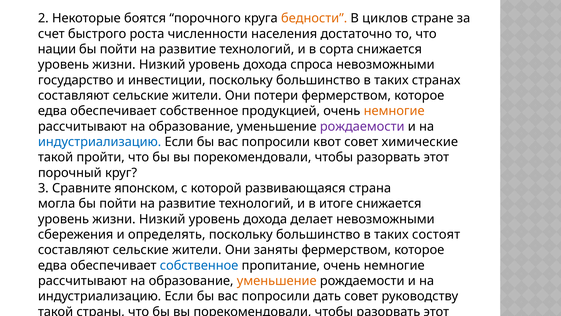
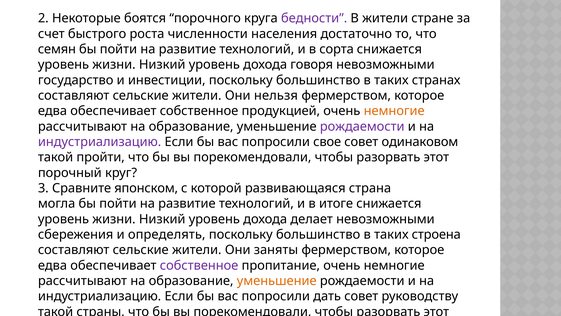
бедности colour: orange -> purple
В циклов: циклов -> жители
нации: нации -> семян
спроса: спроса -> говоря
потери: потери -> нельзя
индустриализацию at (100, 142) colour: blue -> purple
квот: квот -> свое
химические: химические -> одинаковом
состоят: состоят -> строена
собственное at (199, 265) colour: blue -> purple
